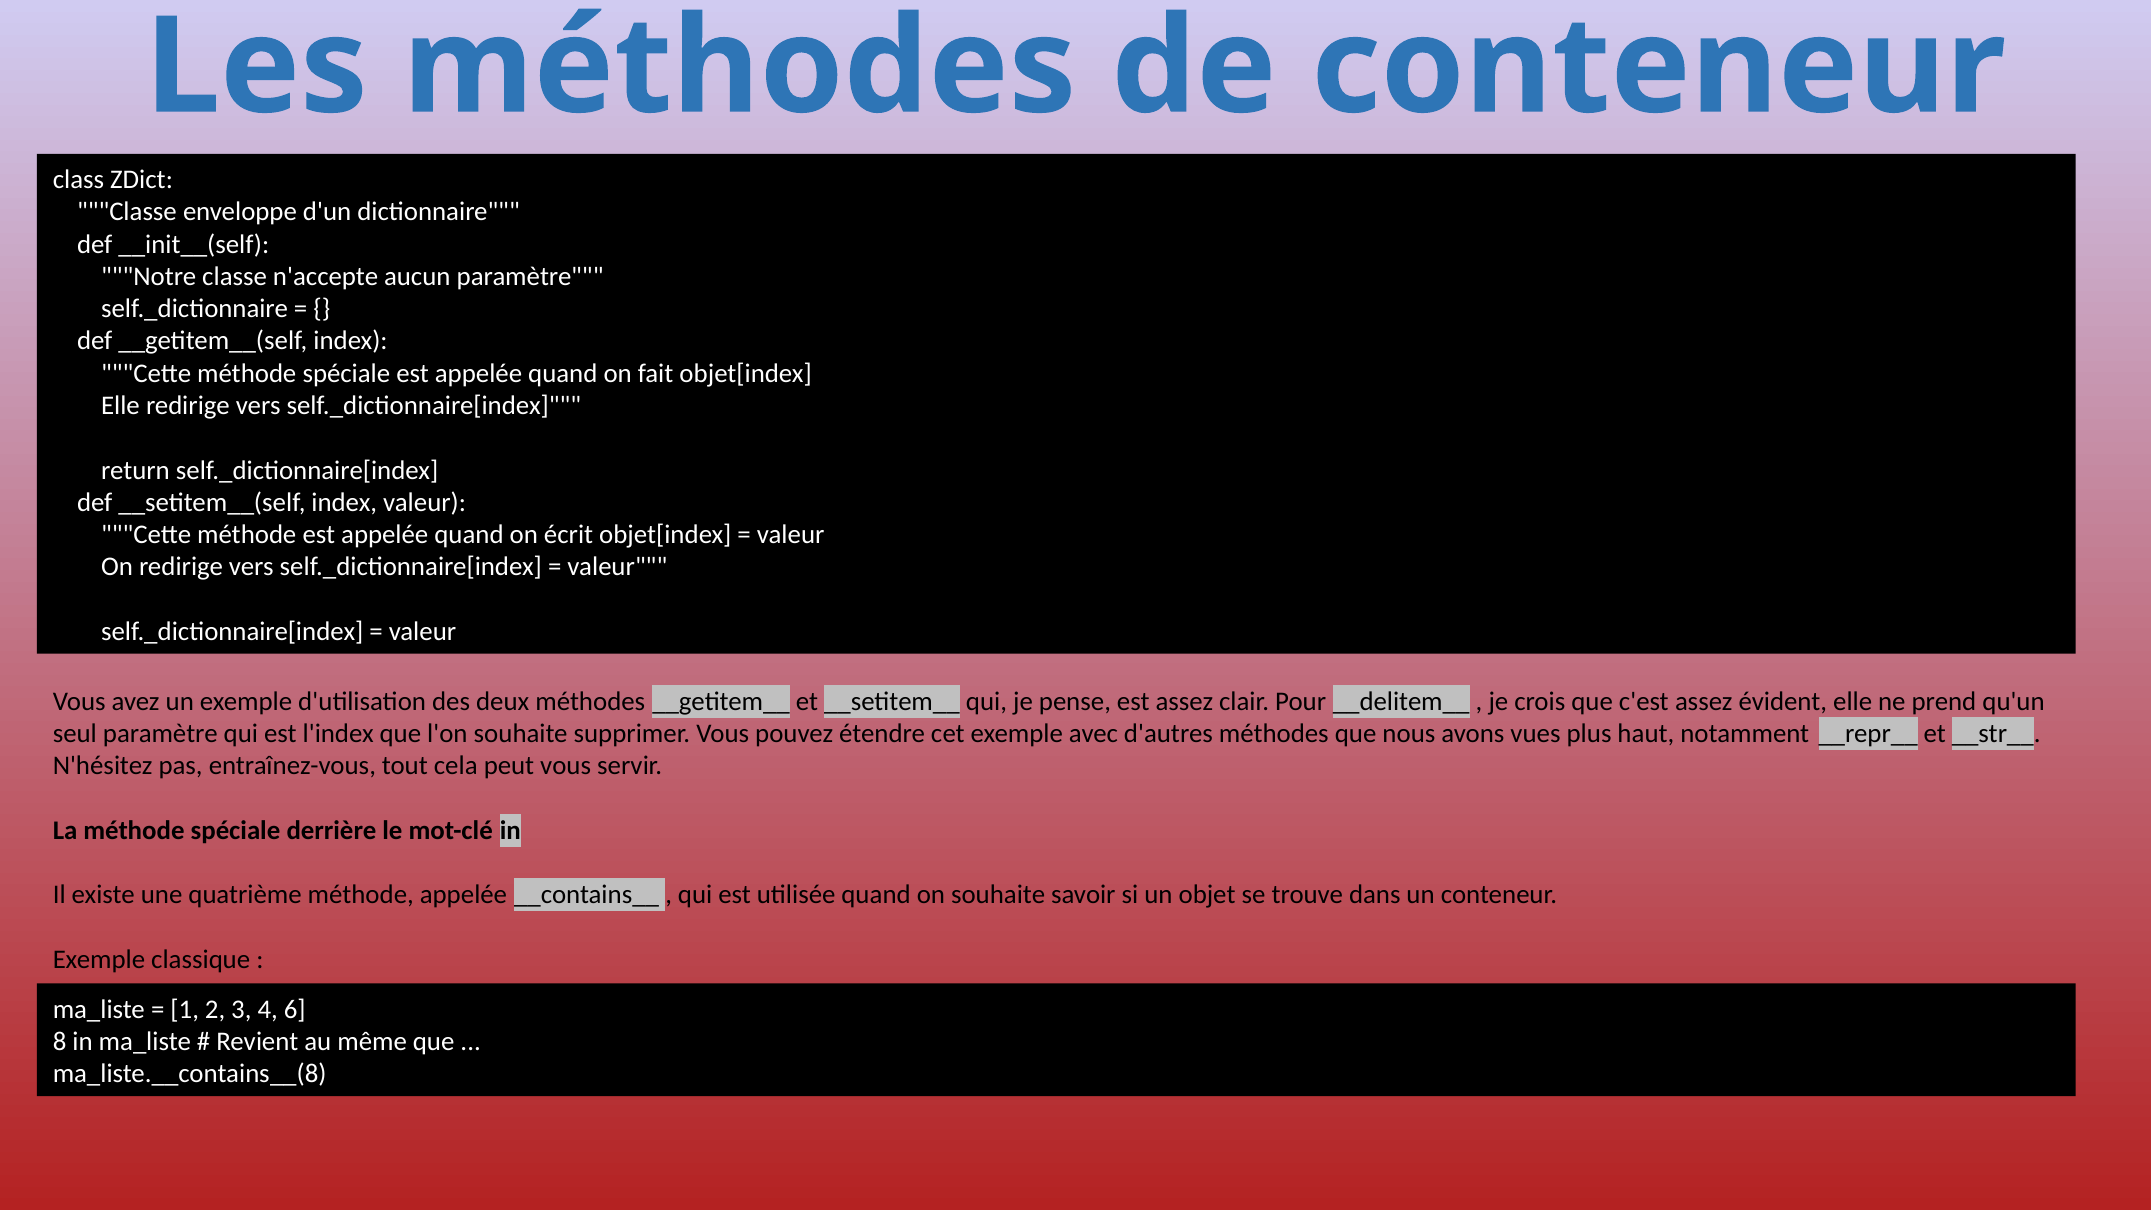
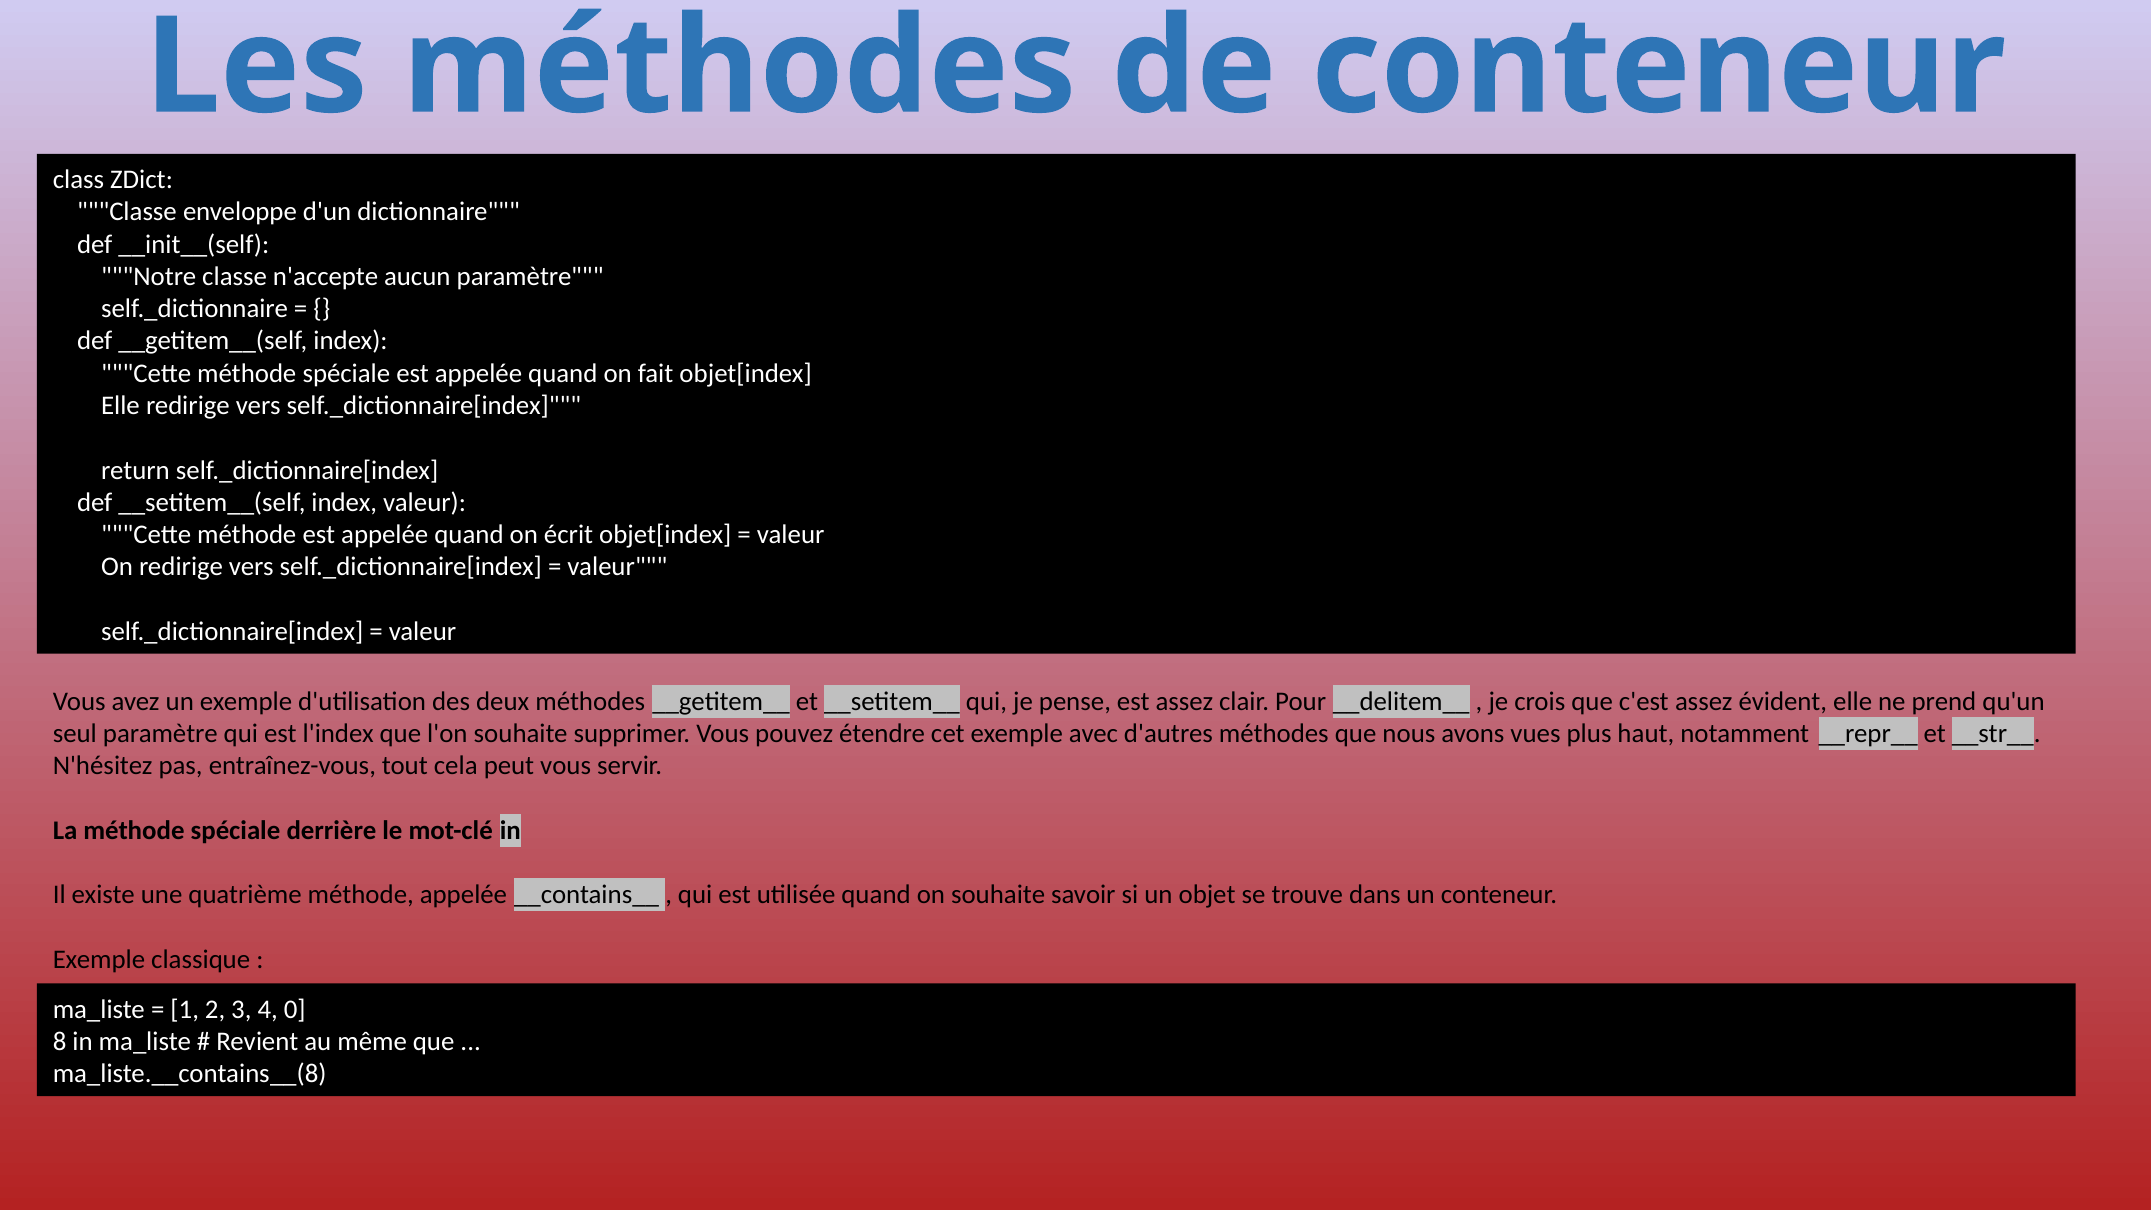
6: 6 -> 0
